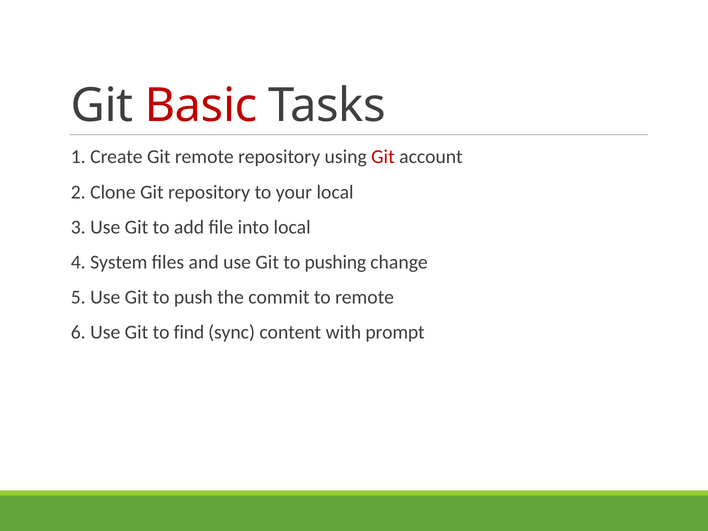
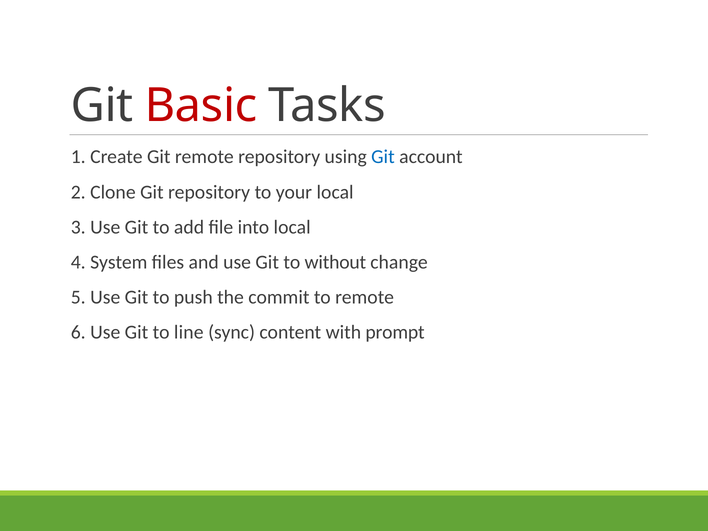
Git at (383, 157) colour: red -> blue
pushing: pushing -> without
find: find -> line
